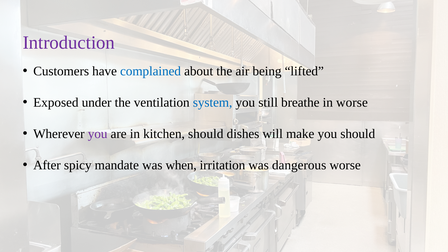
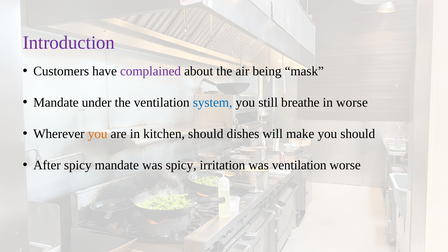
complained colour: blue -> purple
lifted: lifted -> mask
Exposed at (56, 103): Exposed -> Mandate
you at (98, 134) colour: purple -> orange
was when: when -> spicy
was dangerous: dangerous -> ventilation
